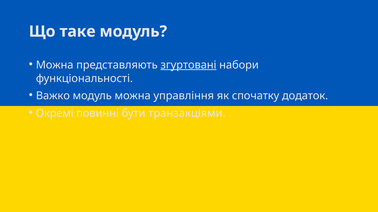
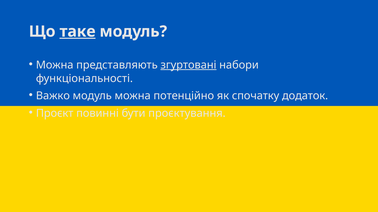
таке underline: none -> present
управління: управління -> потенційно
Окремі: Окремі -> Проєкт
транзакціями: транзакціями -> проєктування
